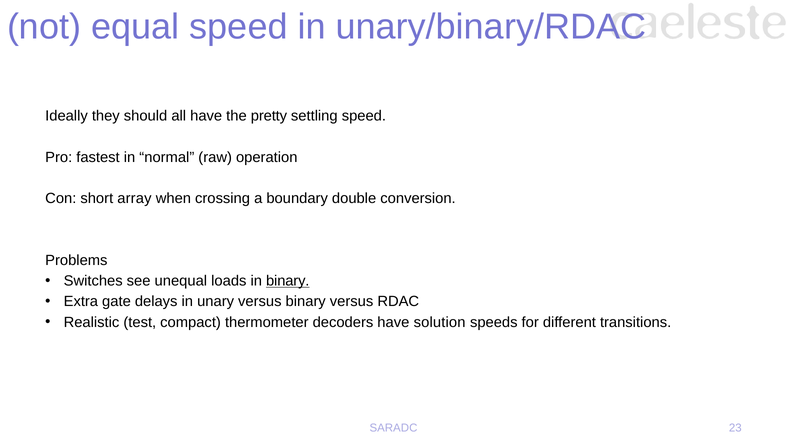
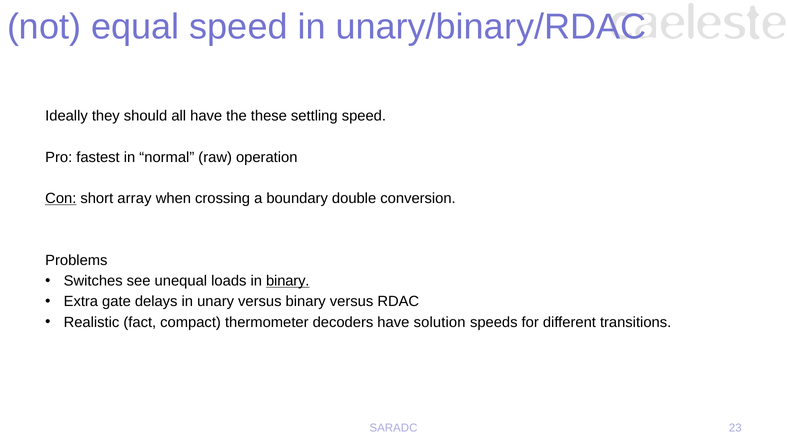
pretty: pretty -> these
Con underline: none -> present
test: test -> fact
